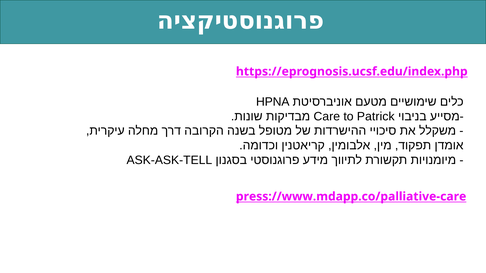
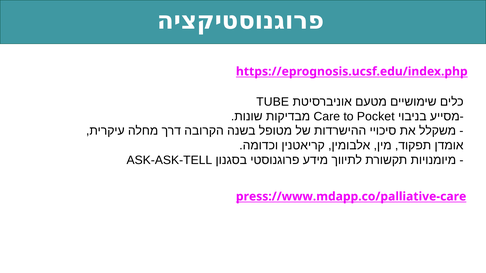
HPNA: HPNA -> TUBE
Patrick: Patrick -> Pocket
